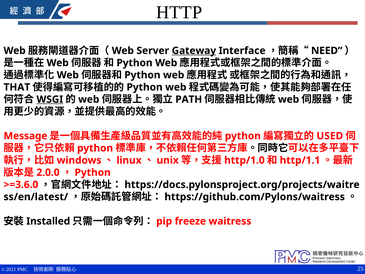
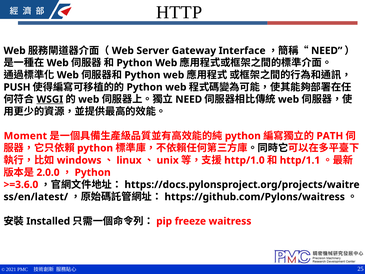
Gateway underline: present -> none
THAT: THAT -> PUSH
PATH at (189, 99): PATH -> NEED
Message: Message -> Moment
USED: USED -> PATH
